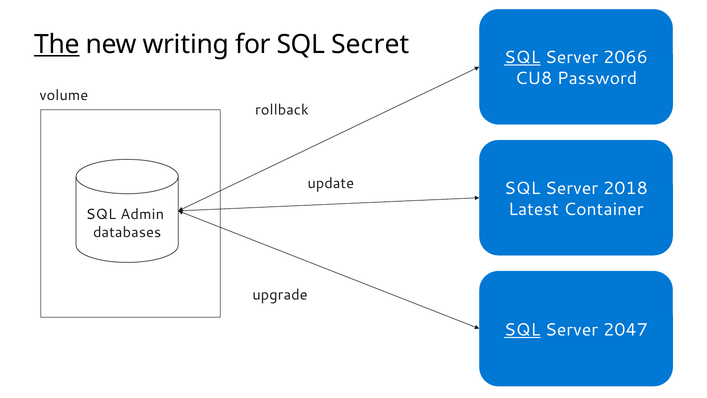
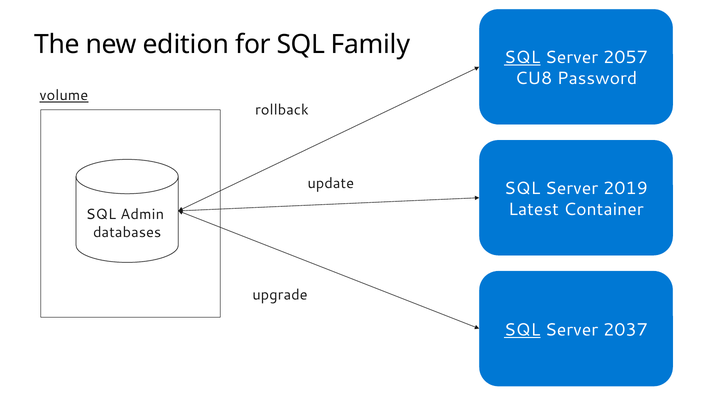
The underline: present -> none
writing: writing -> edition
Secret: Secret -> Family
2066: 2066 -> 2057
volume underline: none -> present
2018: 2018 -> 2019
2047: 2047 -> 2037
